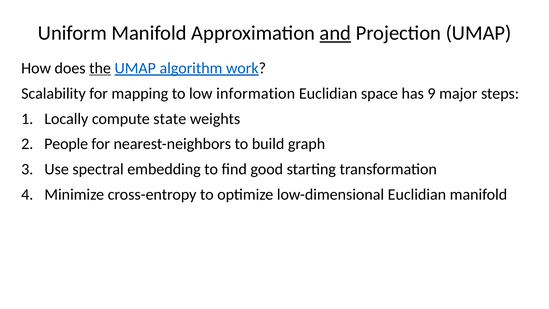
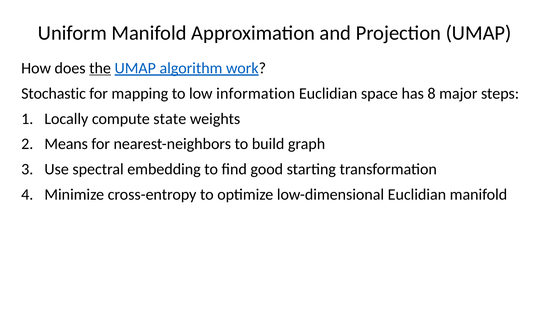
and underline: present -> none
Scalability: Scalability -> Stochastic
9: 9 -> 8
People: People -> Means
